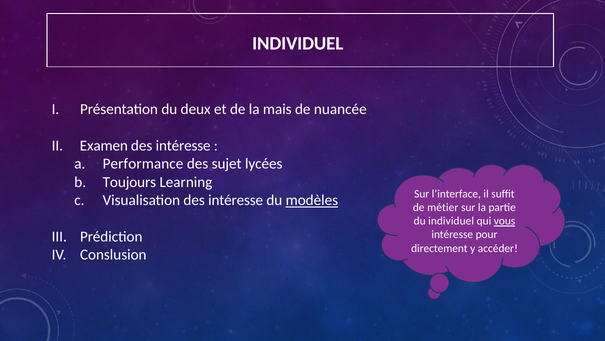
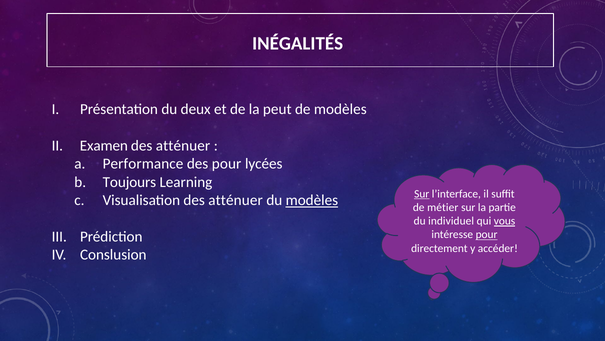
INDIVIDUEL at (298, 43): INDIVIDUEL -> INÉGALITÉS
mais: mais -> peut
de nuancée: nuancée -> modèles
intéresse at (183, 145): intéresse -> atténuer
des sujet: sujet -> pour
Sur at (422, 193) underline: none -> present
Visualisation des intéresse: intéresse -> atténuer
pour at (487, 234) underline: none -> present
